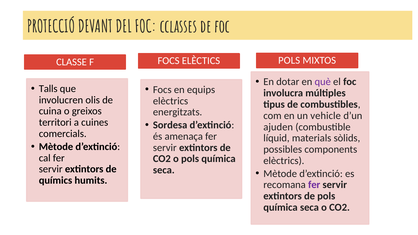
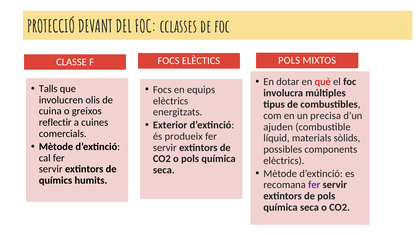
què colour: purple -> red
vehicle: vehicle -> precisa
territori: territori -> reflectir
Sordesa: Sordesa -> Exterior
amenaça: amenaça -> produeix
